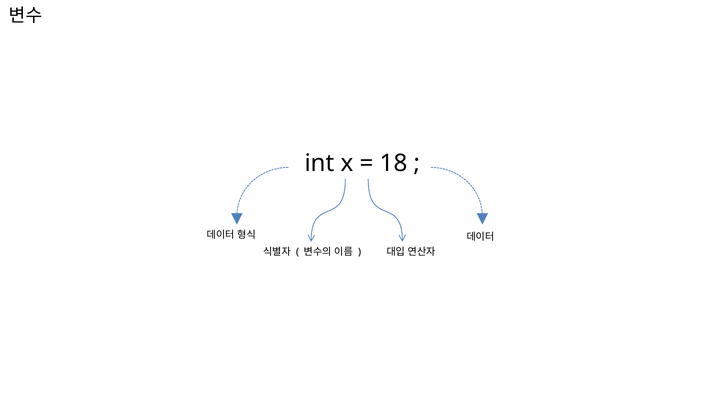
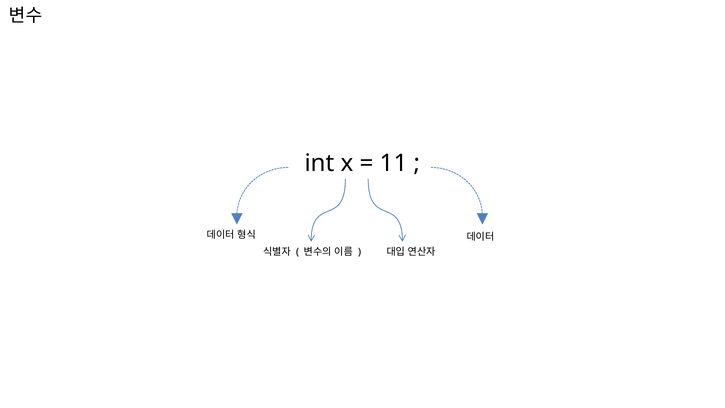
18: 18 -> 11
